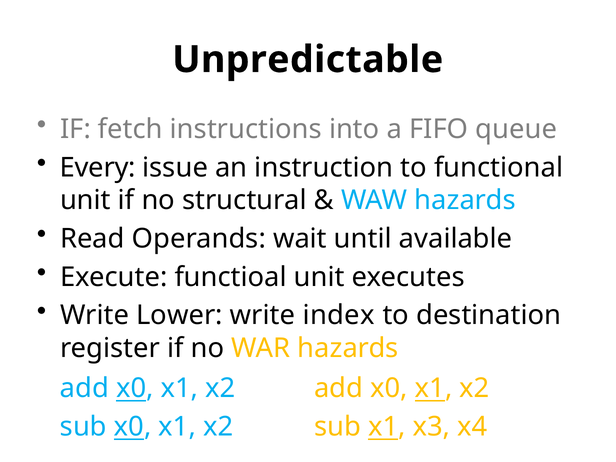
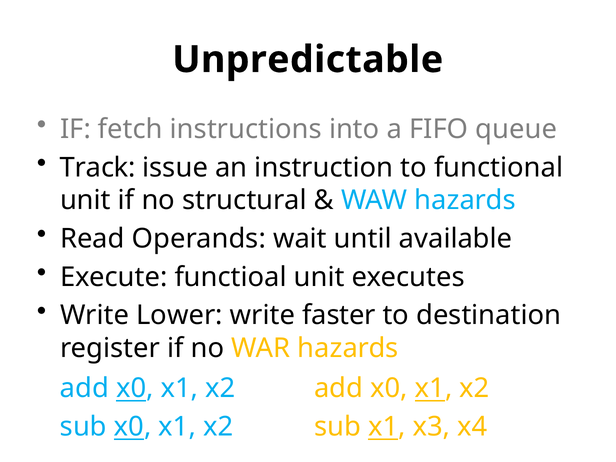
Every: Every -> Track
index: index -> faster
